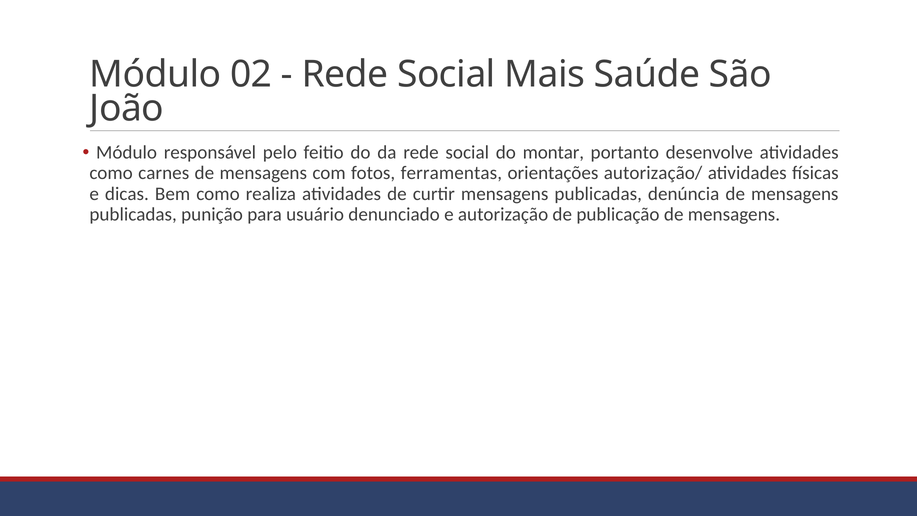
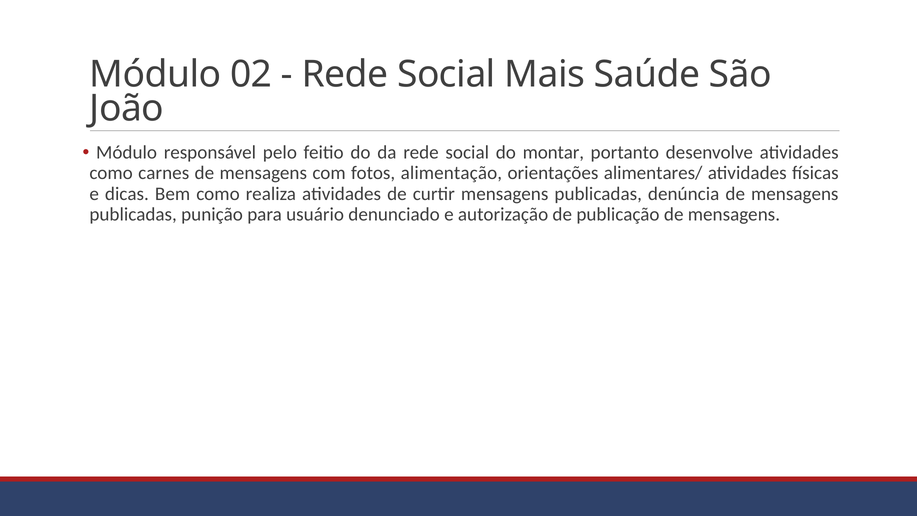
ferramentas: ferramentas -> alimentação
autorização/: autorização/ -> alimentares/
